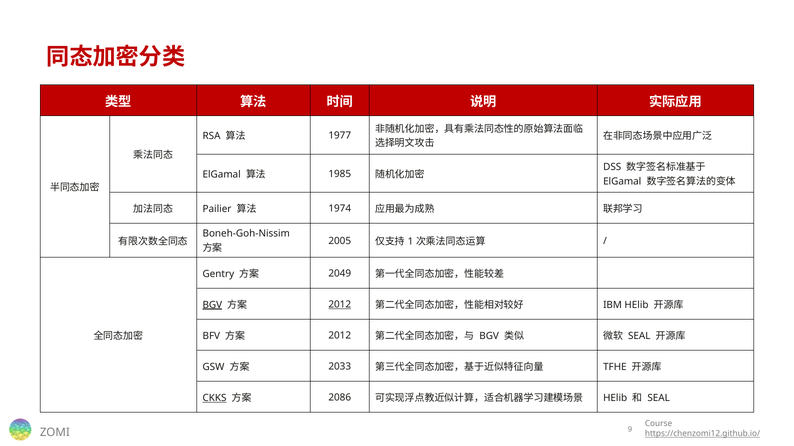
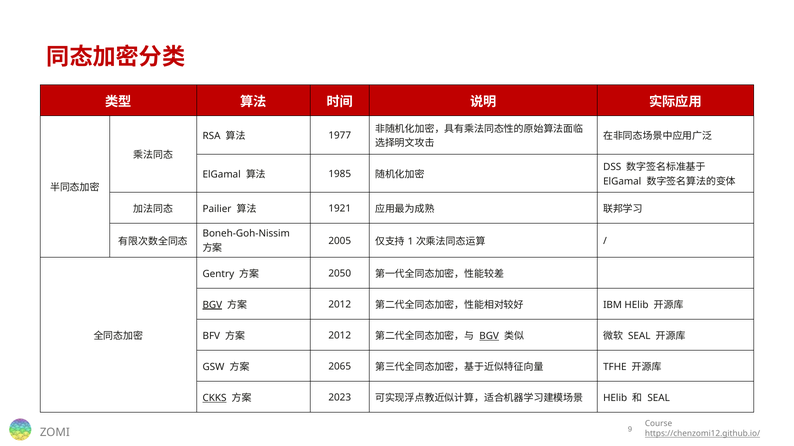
1974: 1974 -> 1921
2049: 2049 -> 2050
2012 at (340, 305) underline: present -> none
BGV at (489, 336) underline: none -> present
2033: 2033 -> 2065
2086: 2086 -> 2023
